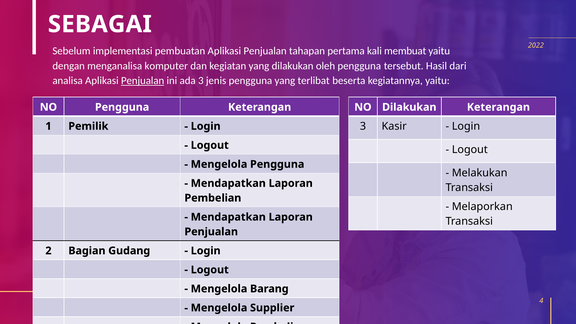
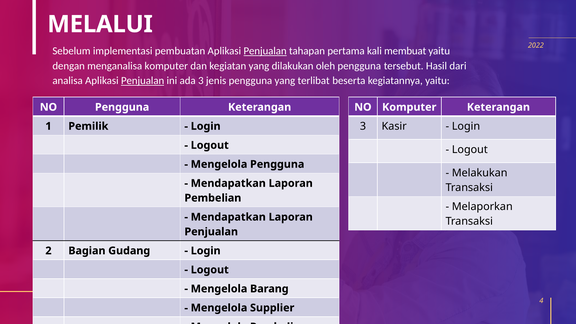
SEBAGAI: SEBAGAI -> MELALUI
Penjualan at (265, 51) underline: none -> present
NO Dilakukan: Dilakukan -> Komputer
